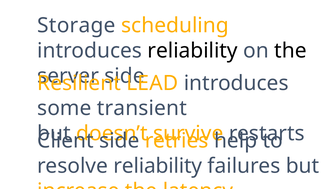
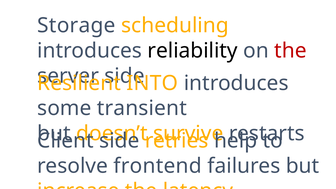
the at (290, 51) colour: black -> red
LEAD: LEAD -> INTO
resolve reliability: reliability -> frontend
